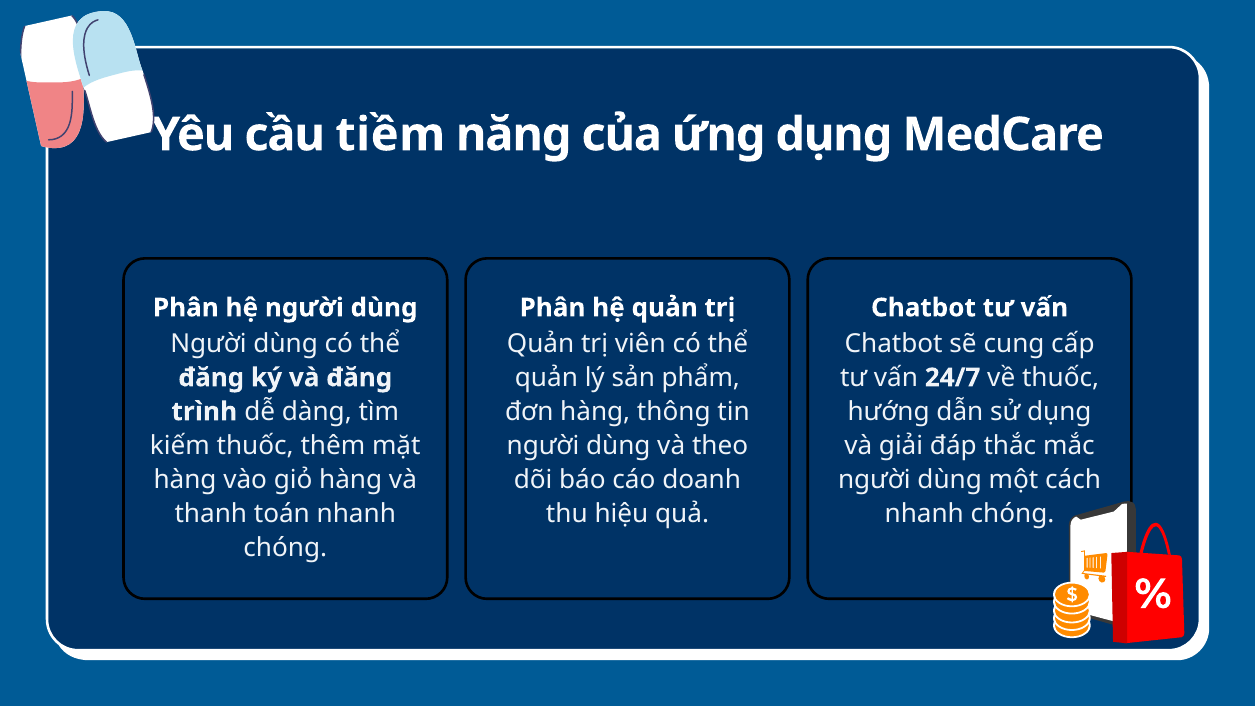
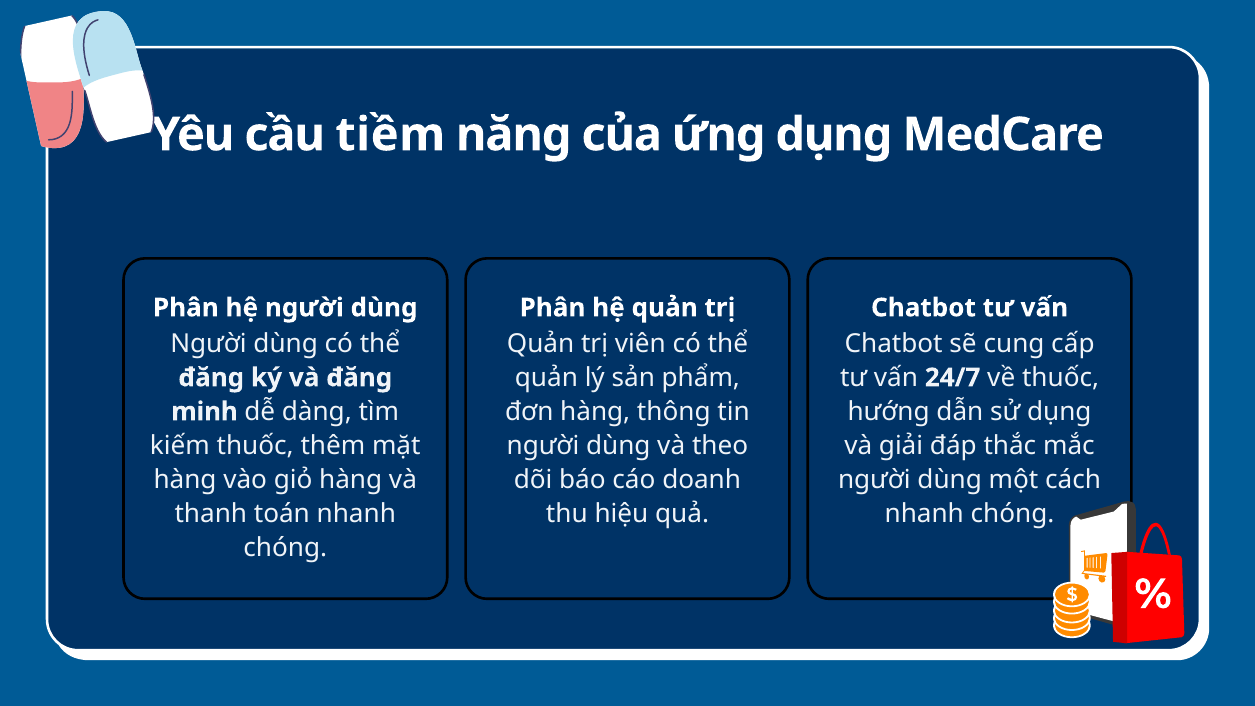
trình: trình -> minh
